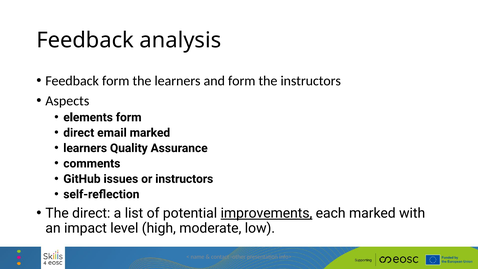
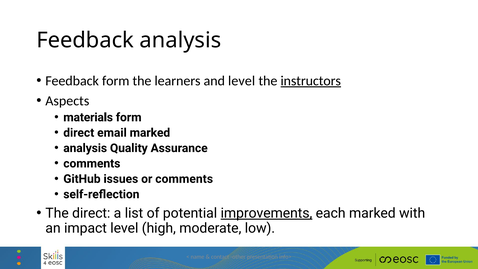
and form: form -> level
instructors at (311, 81) underline: none -> present
elements: elements -> materials
learners at (85, 148): learners -> analysis
or instructors: instructors -> comments
